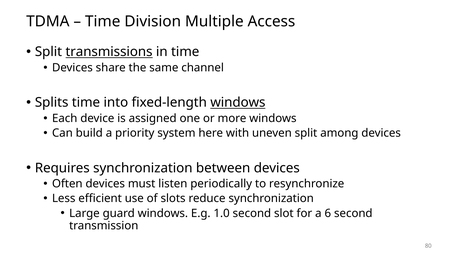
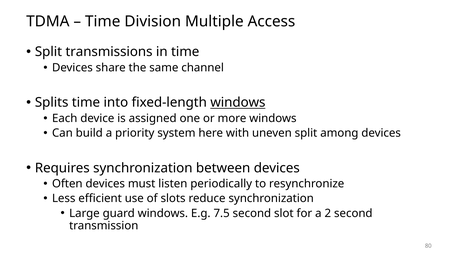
transmissions underline: present -> none
1.0: 1.0 -> 7.5
6: 6 -> 2
